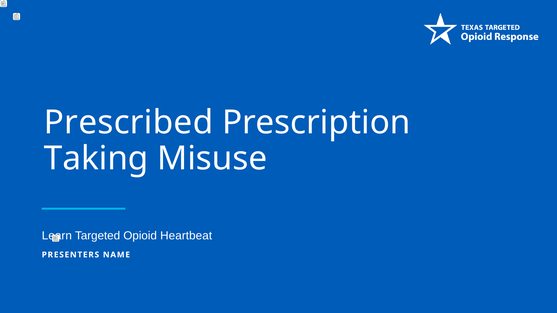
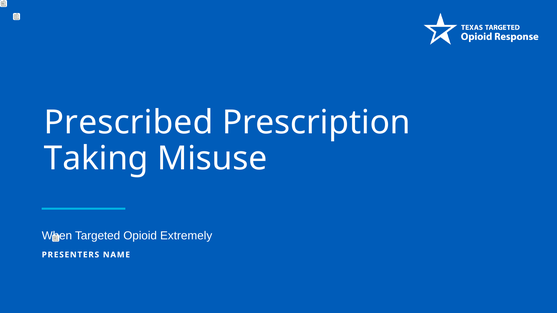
Learn: Learn -> When
Heartbeat: Heartbeat -> Extremely
